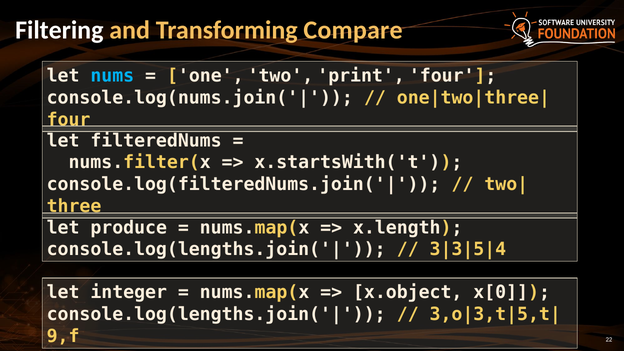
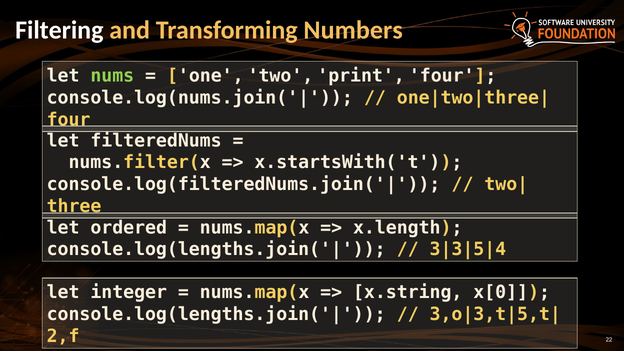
Compare: Compare -> Numbers
nums colour: light blue -> light green
produce: produce -> ordered
x.object: x.object -> x.string
9,f: 9,f -> 2,f
